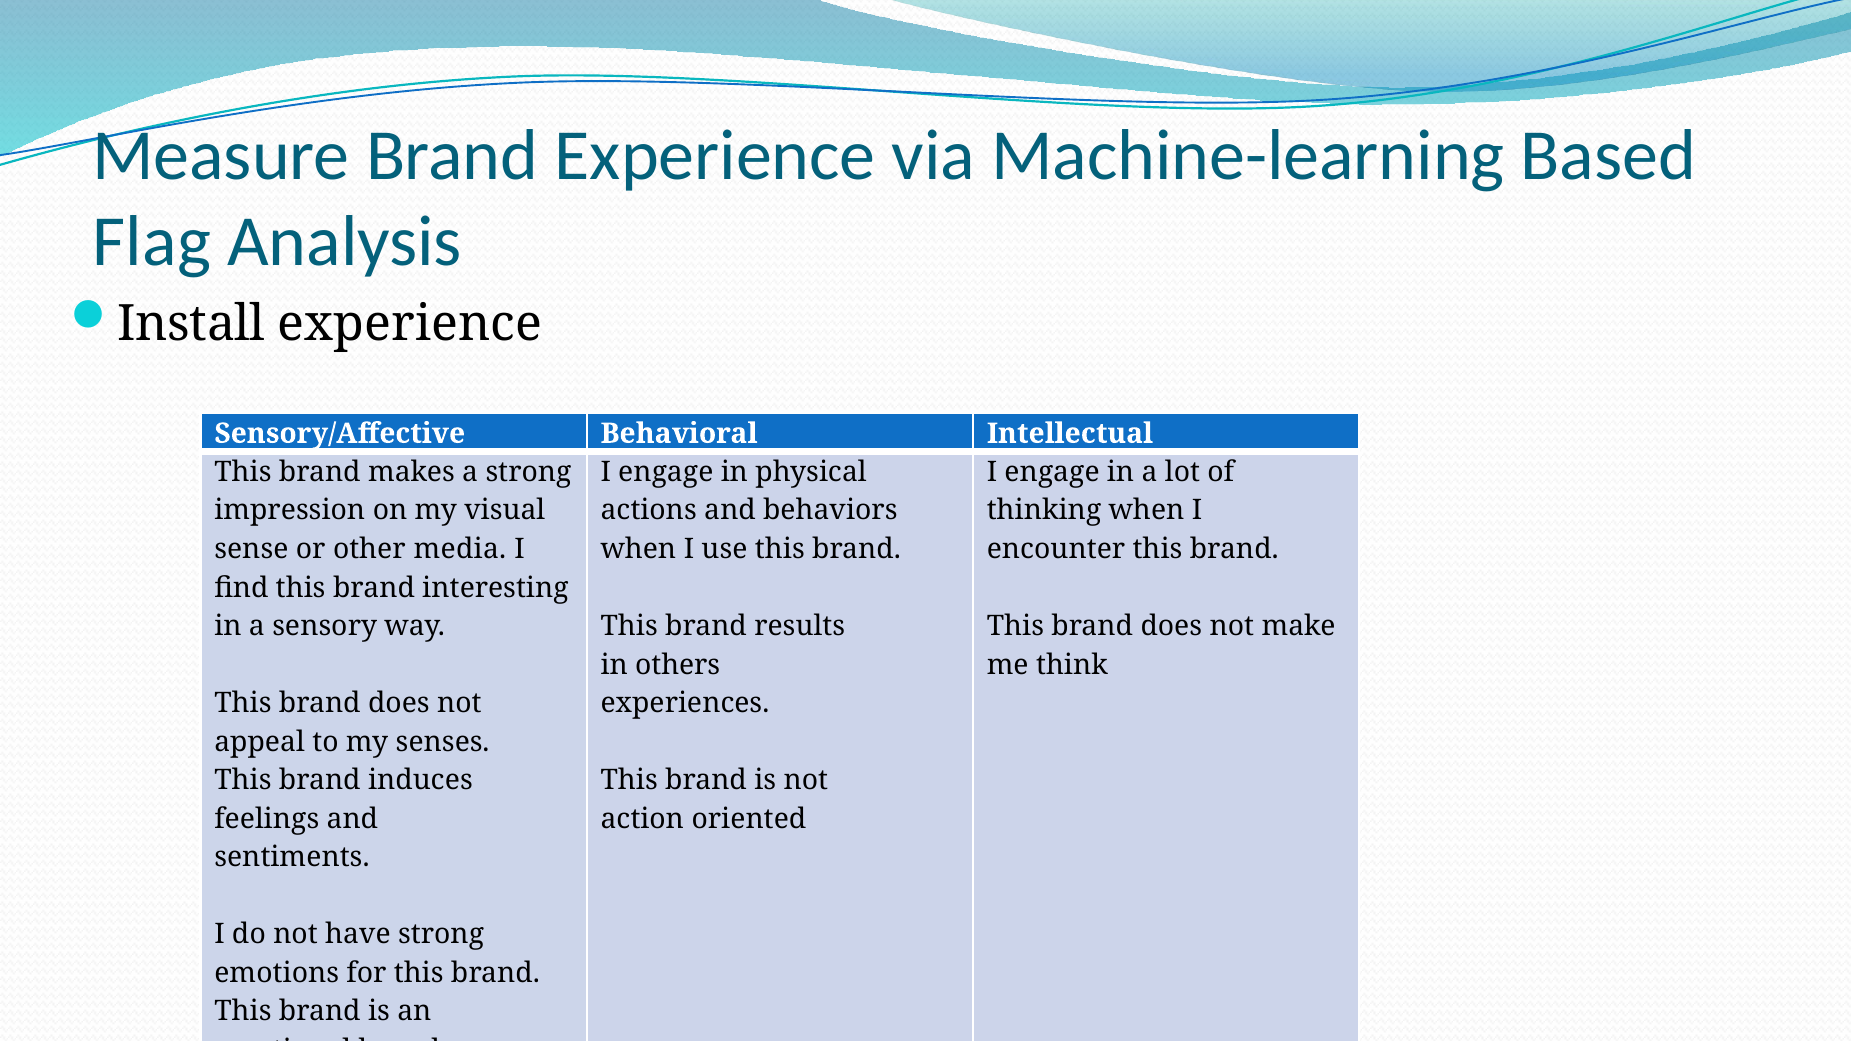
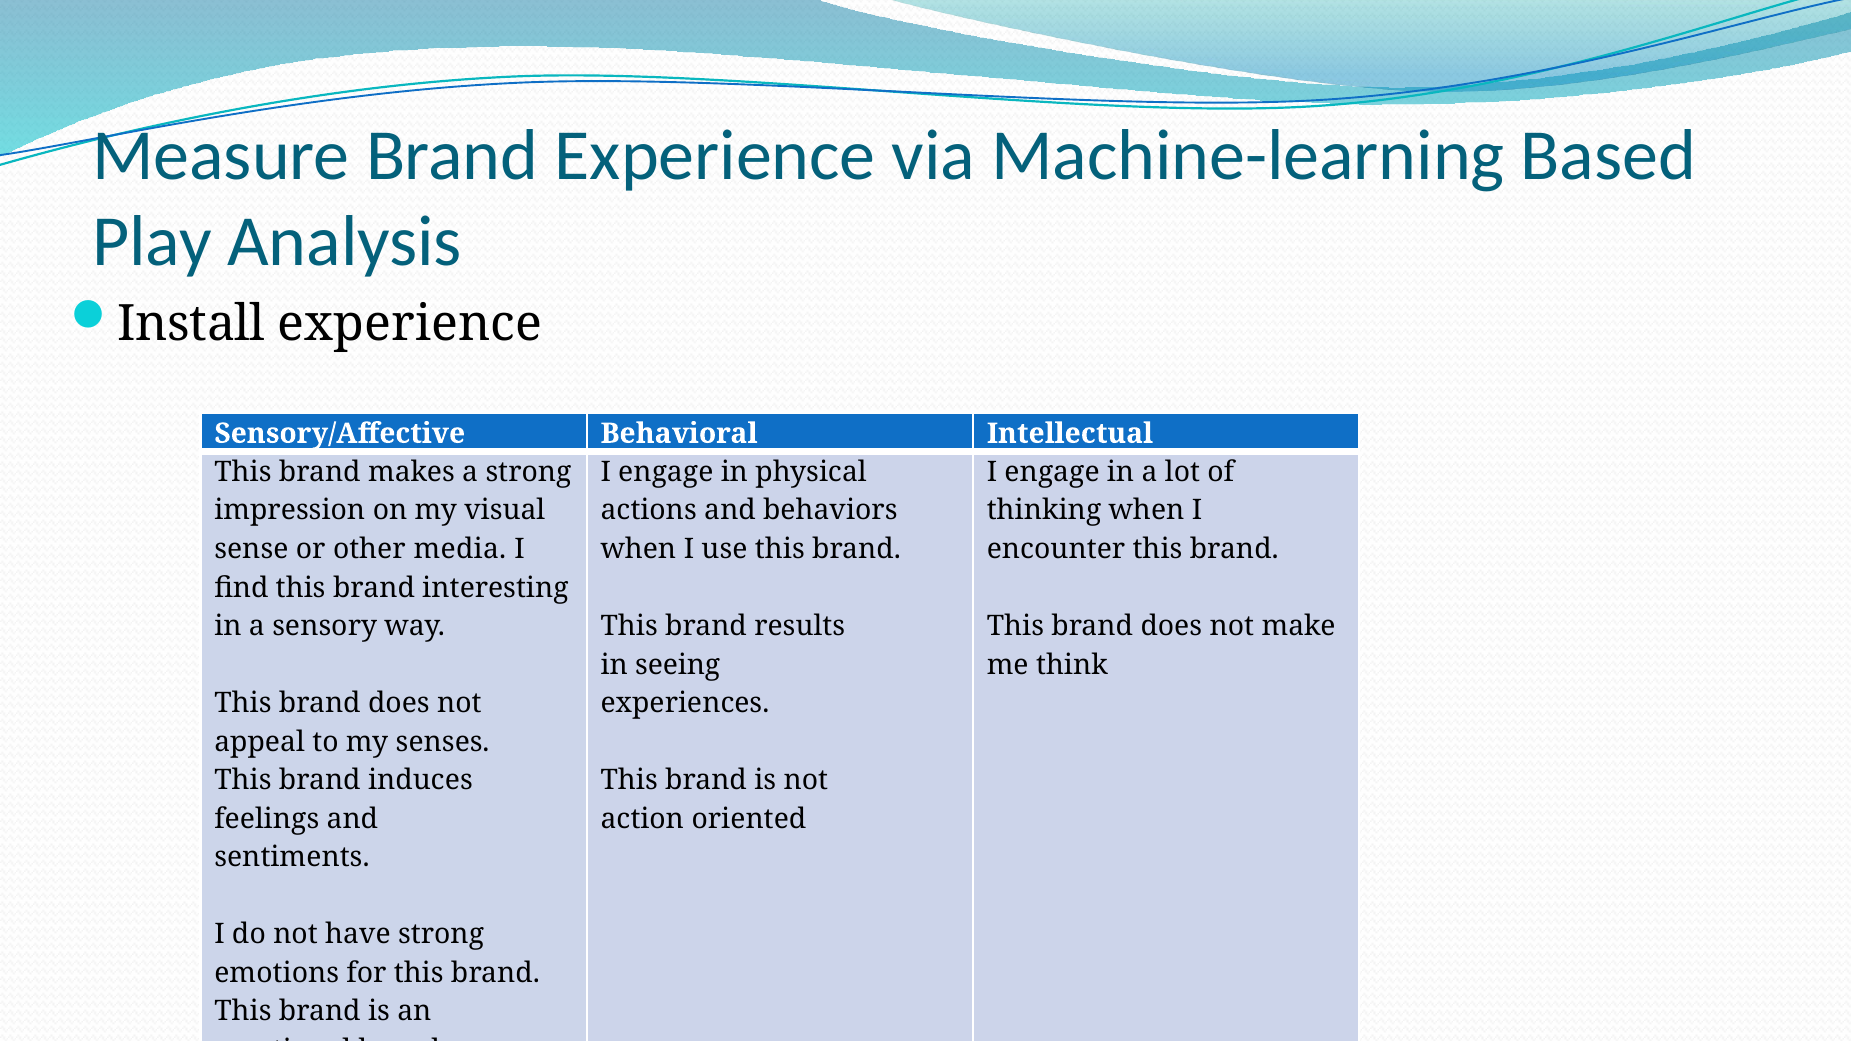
Flag: Flag -> Play
others: others -> seeing
